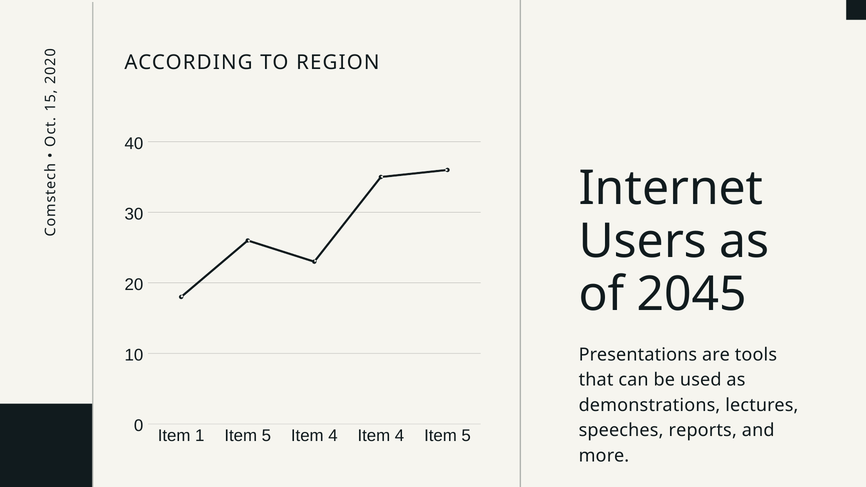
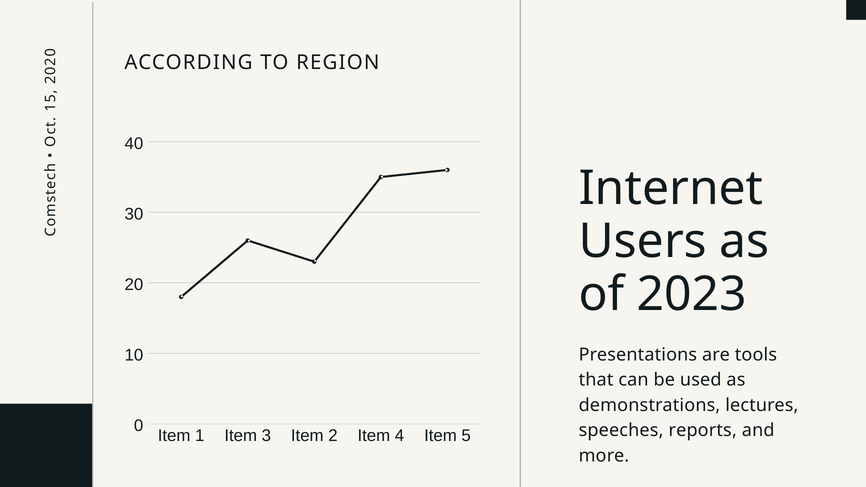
2045: 2045 -> 2023
1 Item 5: 5 -> 3
4 at (333, 436): 4 -> 2
